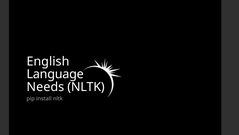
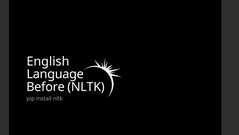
Needs: Needs -> Before
